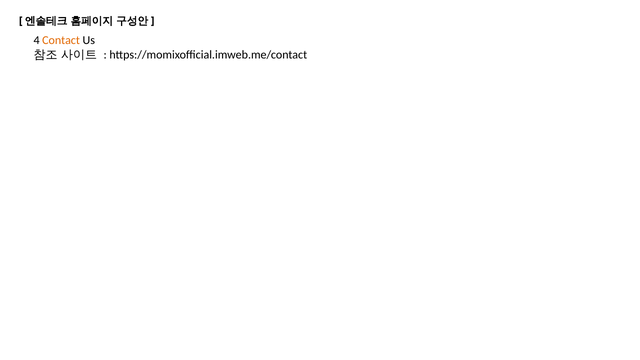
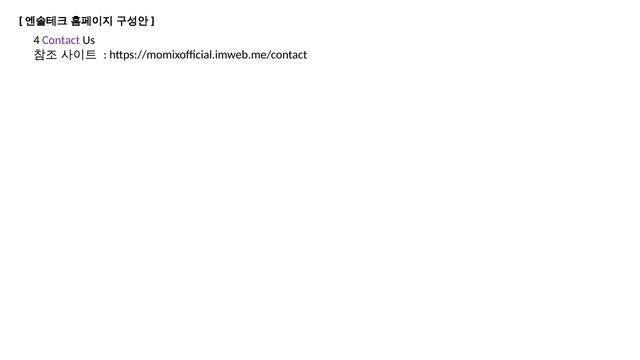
Contact colour: orange -> purple
